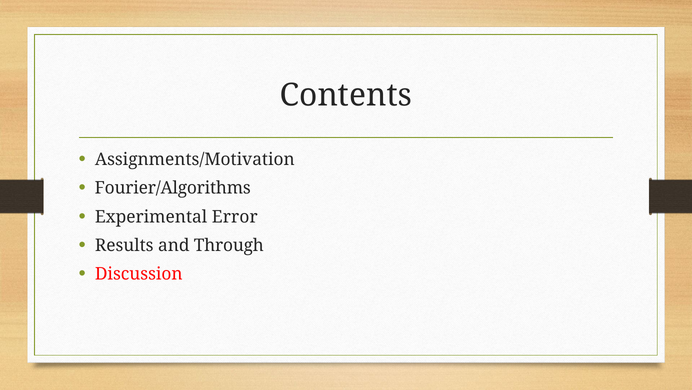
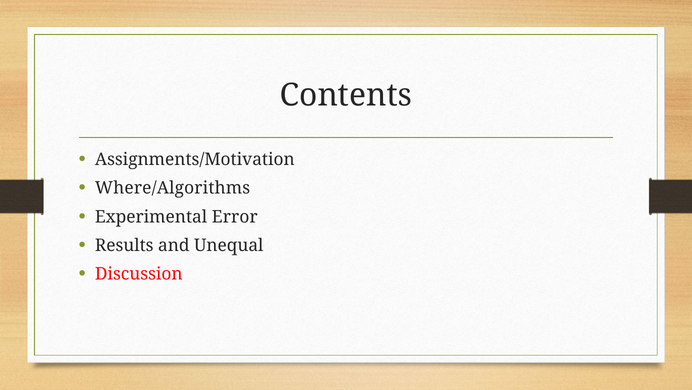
Fourier/Algorithms: Fourier/Algorithms -> Where/Algorithms
Through: Through -> Unequal
